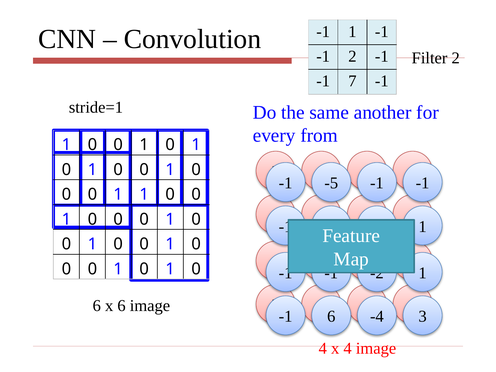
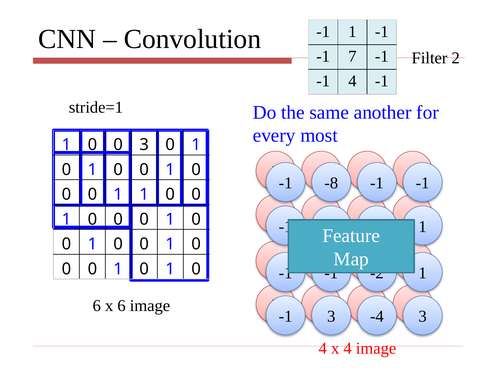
-1 2: 2 -> 7
-1 7: 7 -> 4
from: from -> most
1 at (144, 145): 1 -> 3
-5: -5 -> -8
-1 6: 6 -> 3
